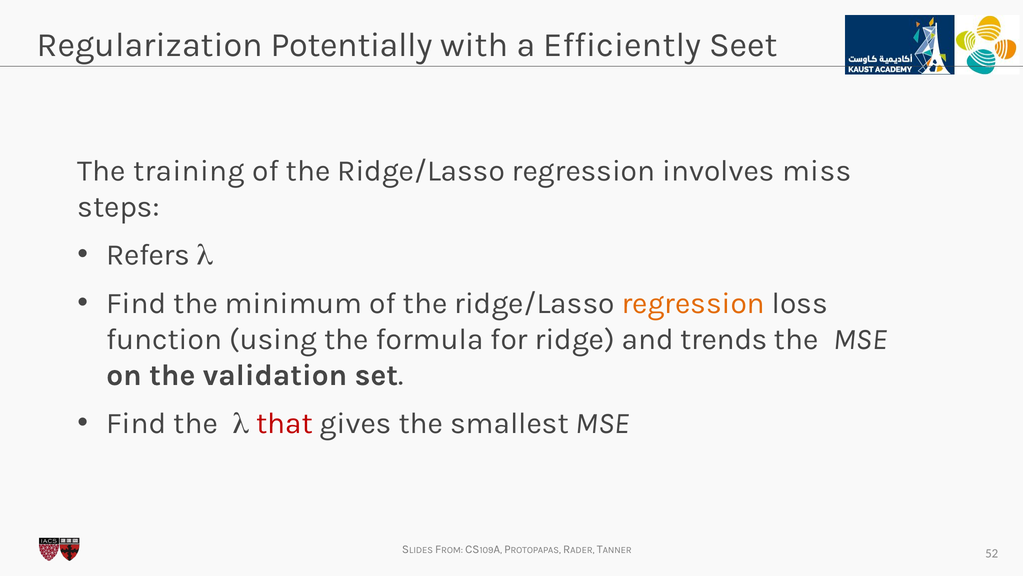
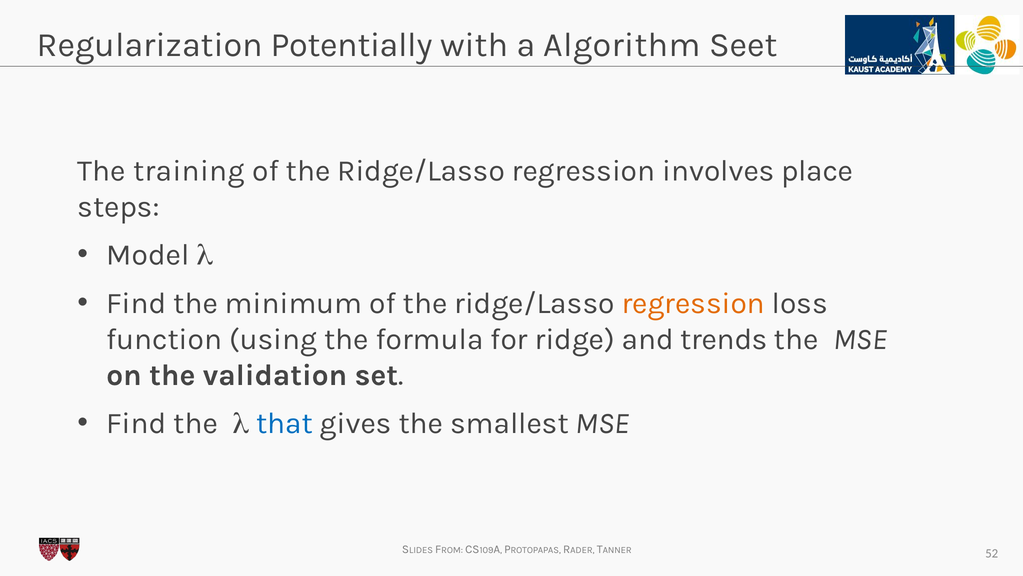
Efficiently: Efficiently -> Algorithm
miss: miss -> place
Refers: Refers -> Model
that colour: red -> blue
